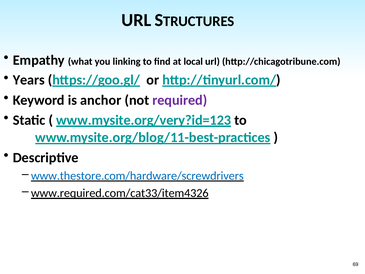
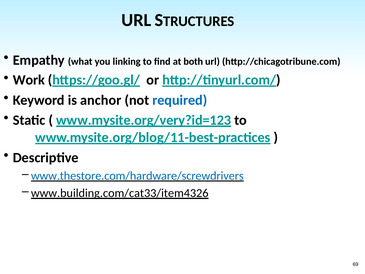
local: local -> both
Years: Years -> Work
required colour: purple -> blue
www.required.com/cat33/item4326: www.required.com/cat33/item4326 -> www.building.com/cat33/item4326
